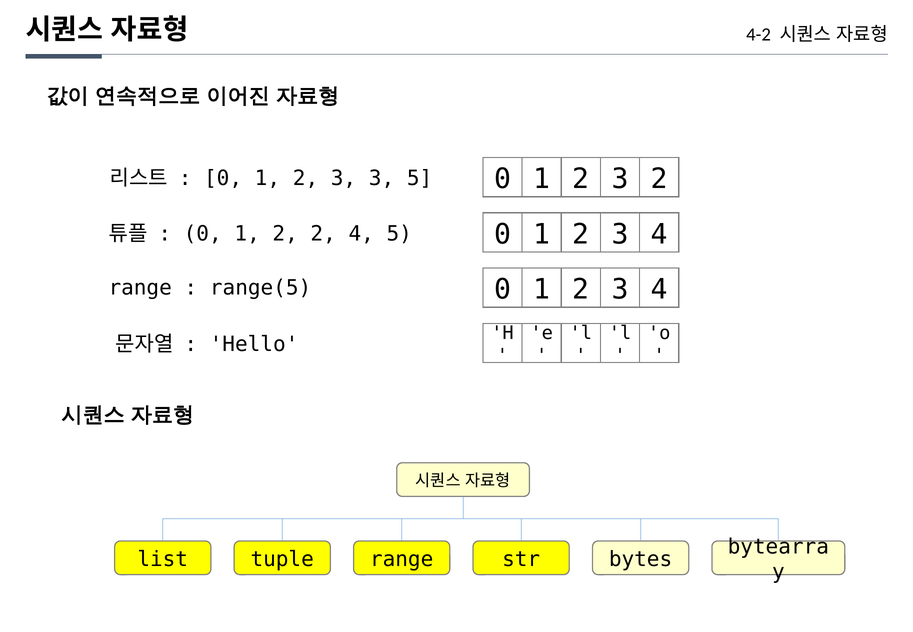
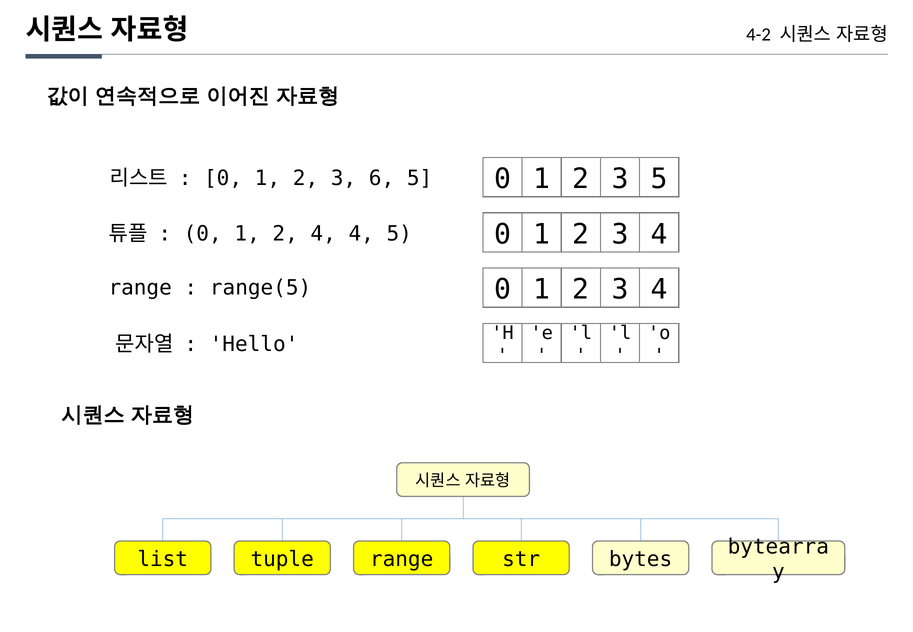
0 2: 2 -> 5
3 3: 3 -> 6
2 2: 2 -> 4
